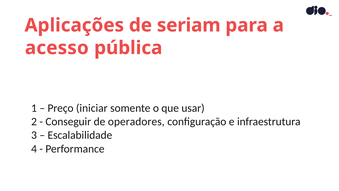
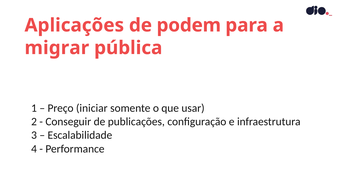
seriam: seriam -> podem
acesso: acesso -> migrar
operadores: operadores -> publicações
